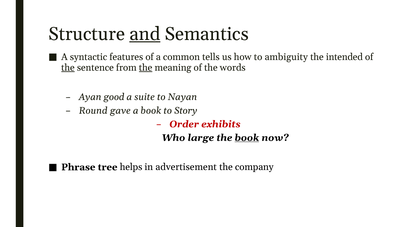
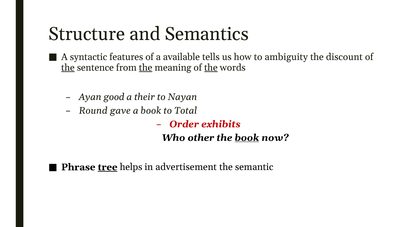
and underline: present -> none
common: common -> available
intended: intended -> discount
the at (211, 68) underline: none -> present
suite: suite -> their
Story: Story -> Total
large: large -> other
tree underline: none -> present
company: company -> semantic
